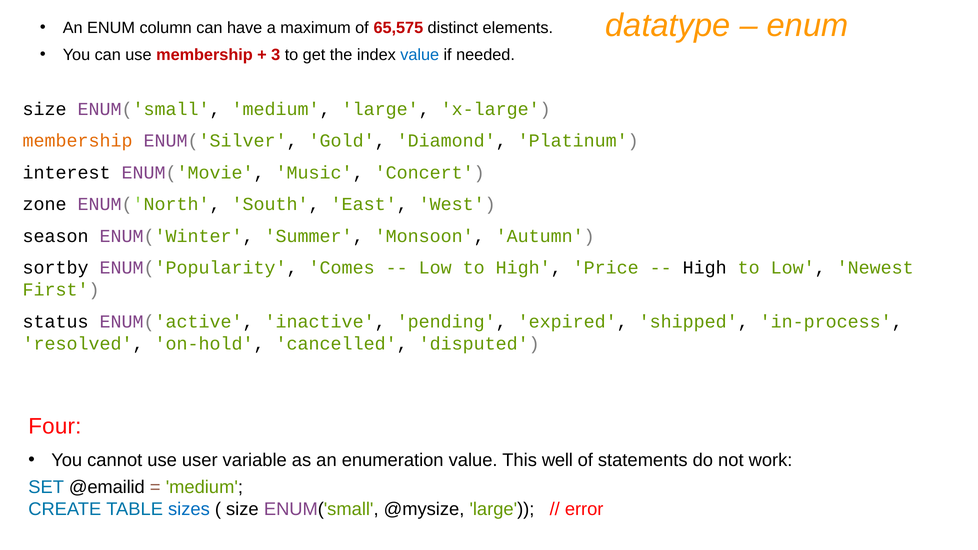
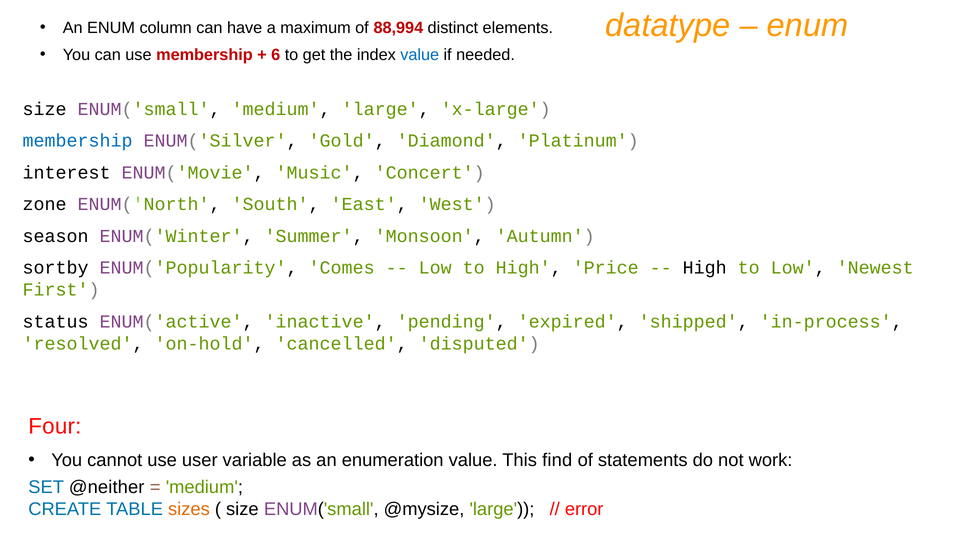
65,575: 65,575 -> 88,994
3: 3 -> 6
membership at (78, 141) colour: orange -> blue
well: well -> find
@emailid: @emailid -> @neither
sizes colour: blue -> orange
